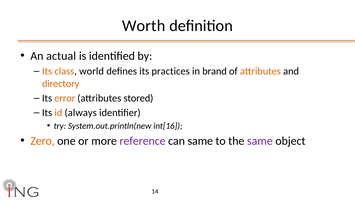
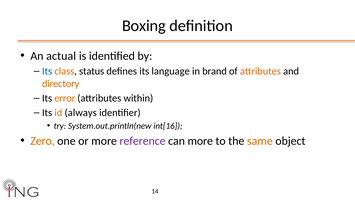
Worth: Worth -> Boxing
Its at (47, 71) colour: orange -> blue
world: world -> status
practices: practices -> language
stored: stored -> within
can same: same -> more
same at (260, 141) colour: purple -> orange
